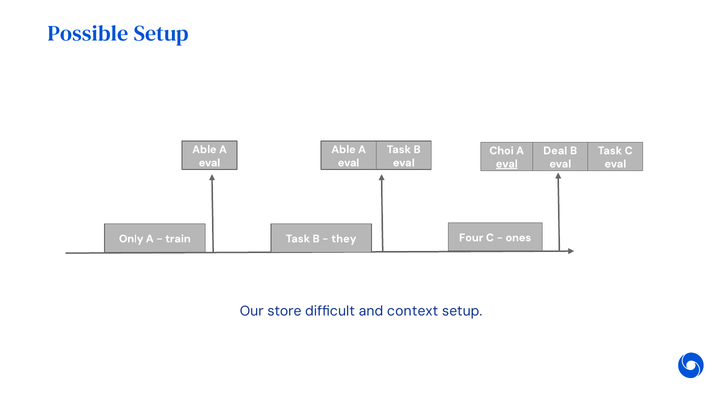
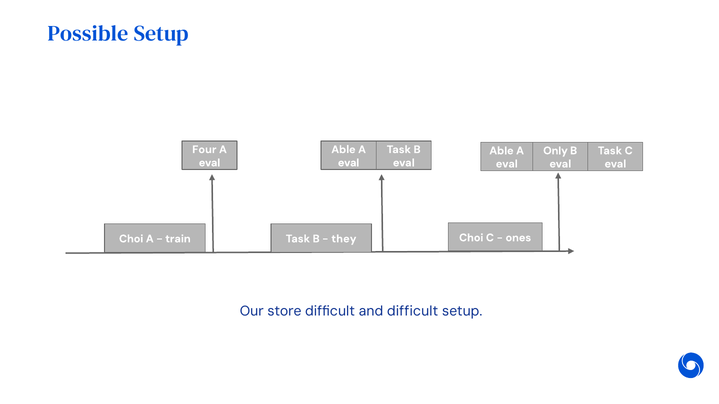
Able at (204, 150): Able -> Four
Choi at (501, 151): Choi -> Able
Deal: Deal -> Only
eval at (507, 164) underline: present -> none
Four at (471, 238): Four -> Choi
Only at (131, 239): Only -> Choi
and context: context -> difficult
